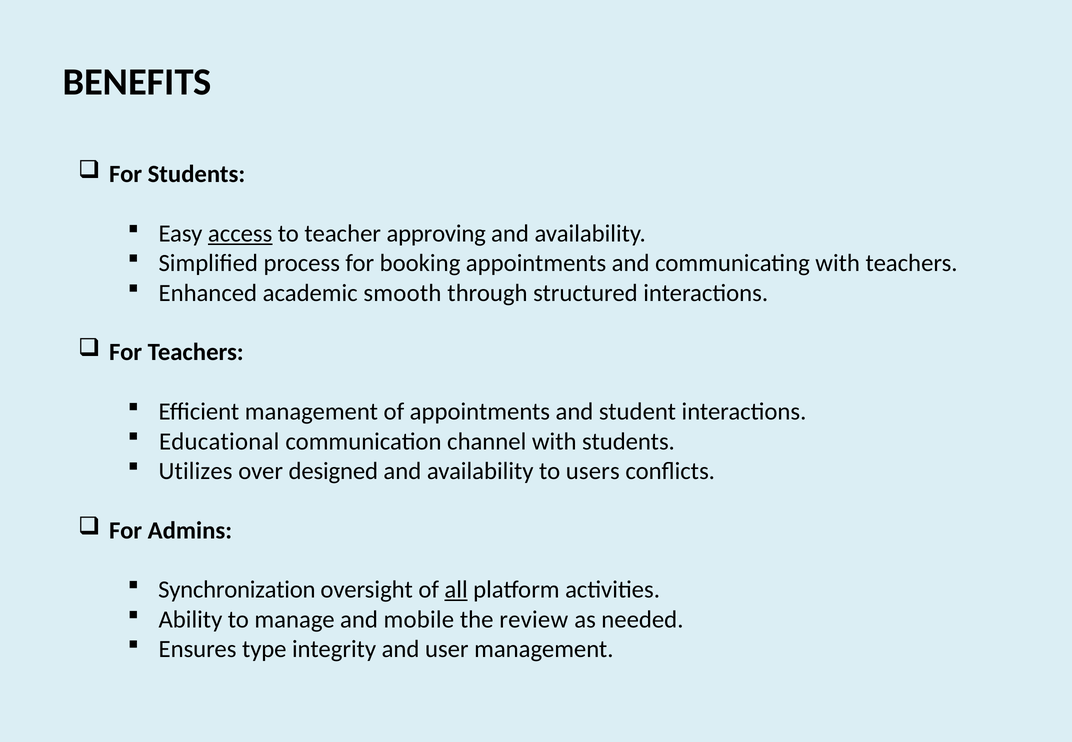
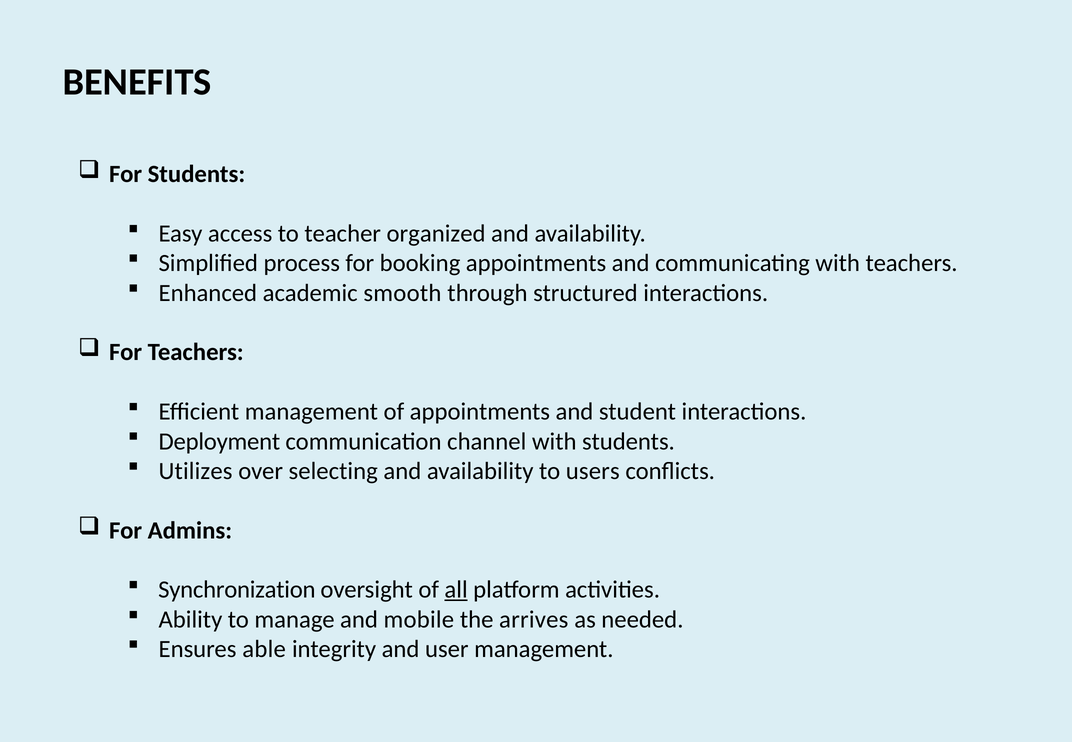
access underline: present -> none
approving: approving -> organized
Educational: Educational -> Deployment
designed: designed -> selecting
review: review -> arrives
type: type -> able
